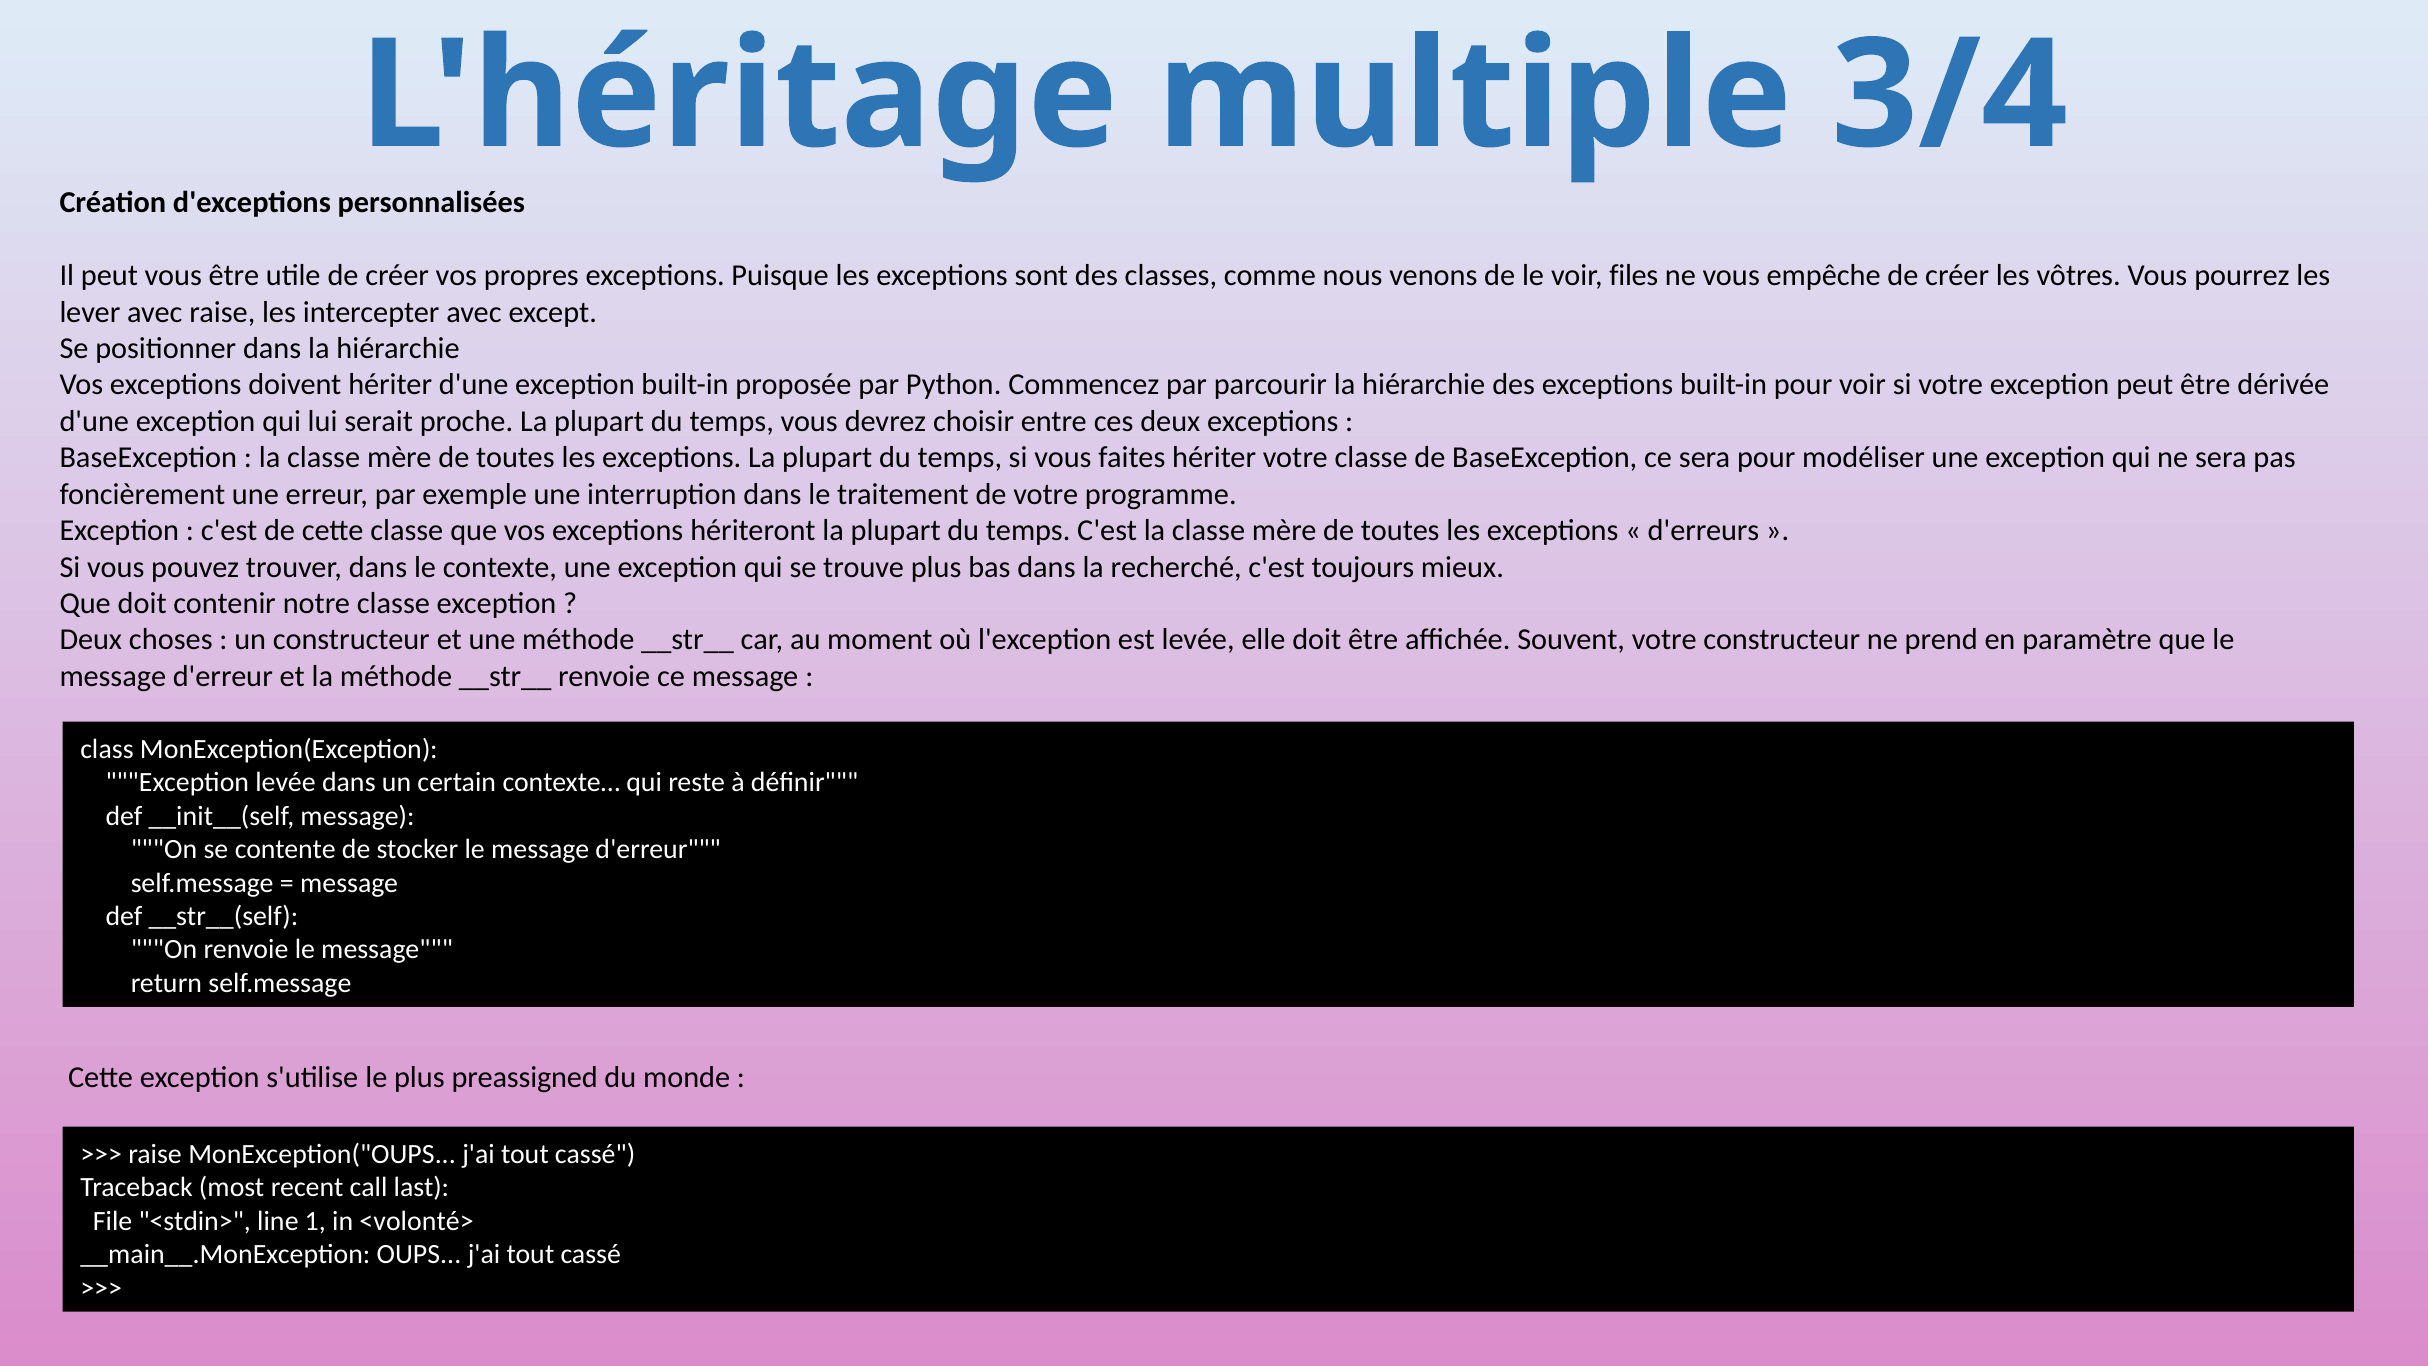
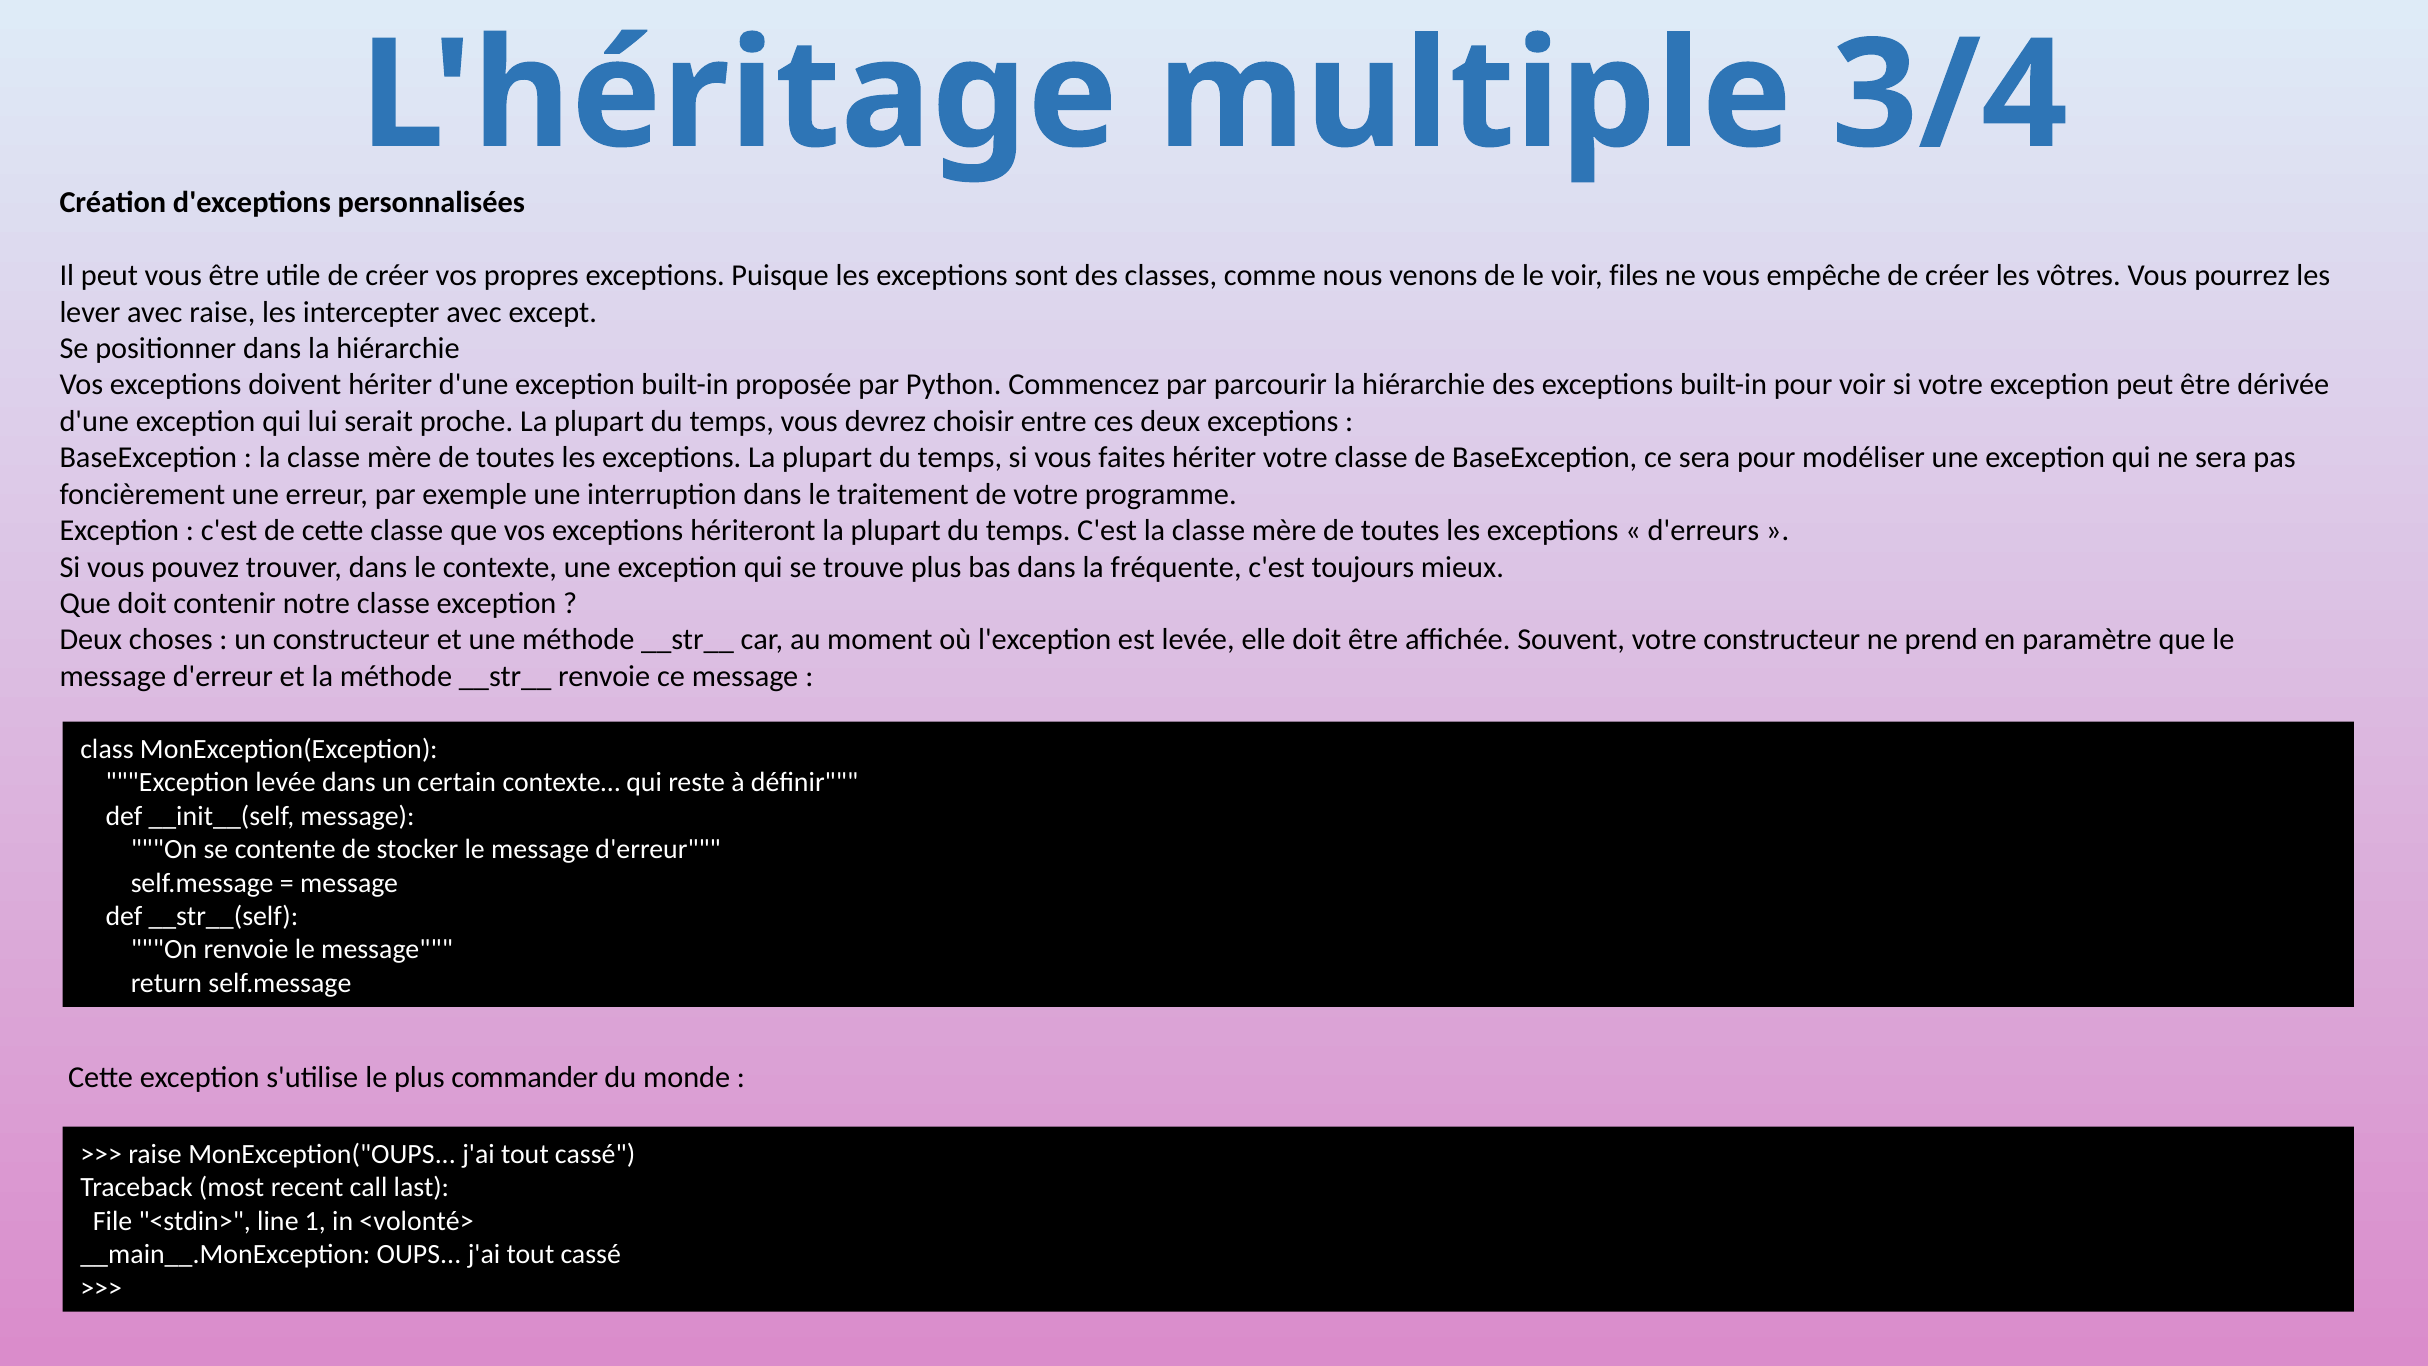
recherché: recherché -> fréquente
preassigned: preassigned -> commander
